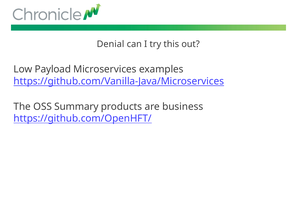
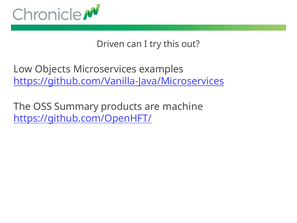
Denial: Denial -> Driven
Payload: Payload -> Objects
business: business -> machine
